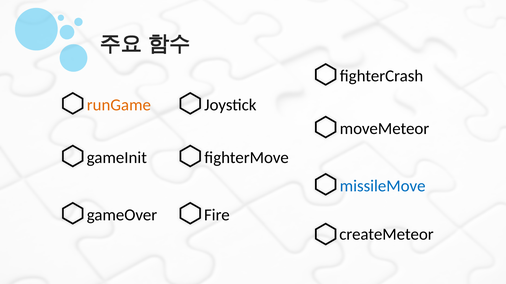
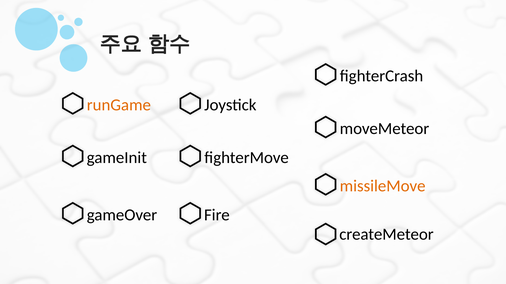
missileMove colour: blue -> orange
